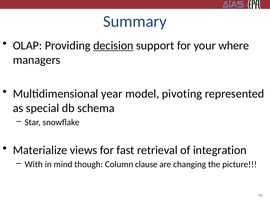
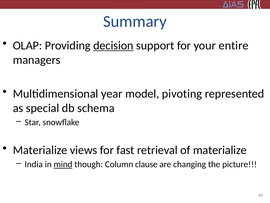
where: where -> entire
of integration: integration -> materialize
With: With -> India
mind underline: none -> present
